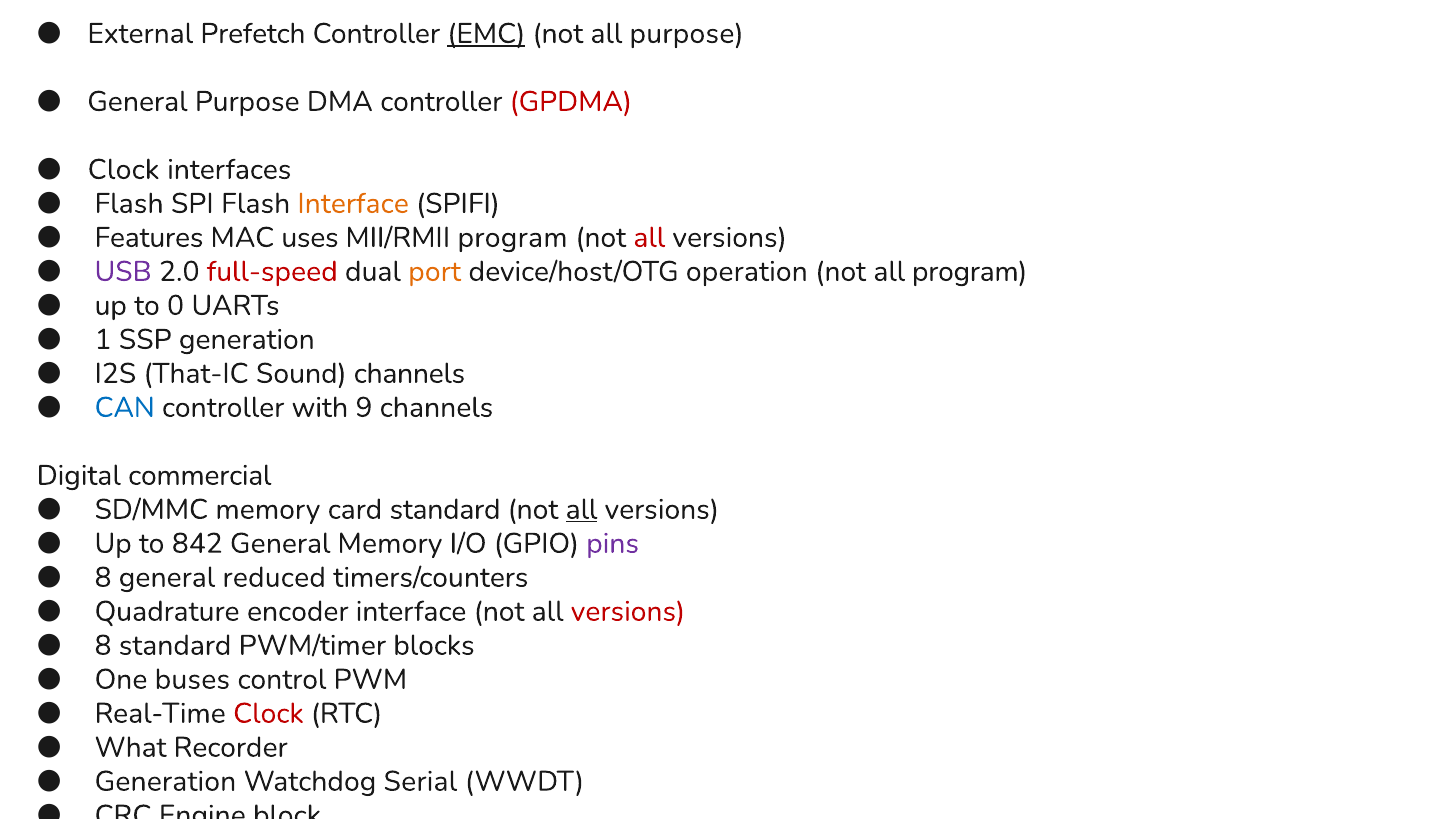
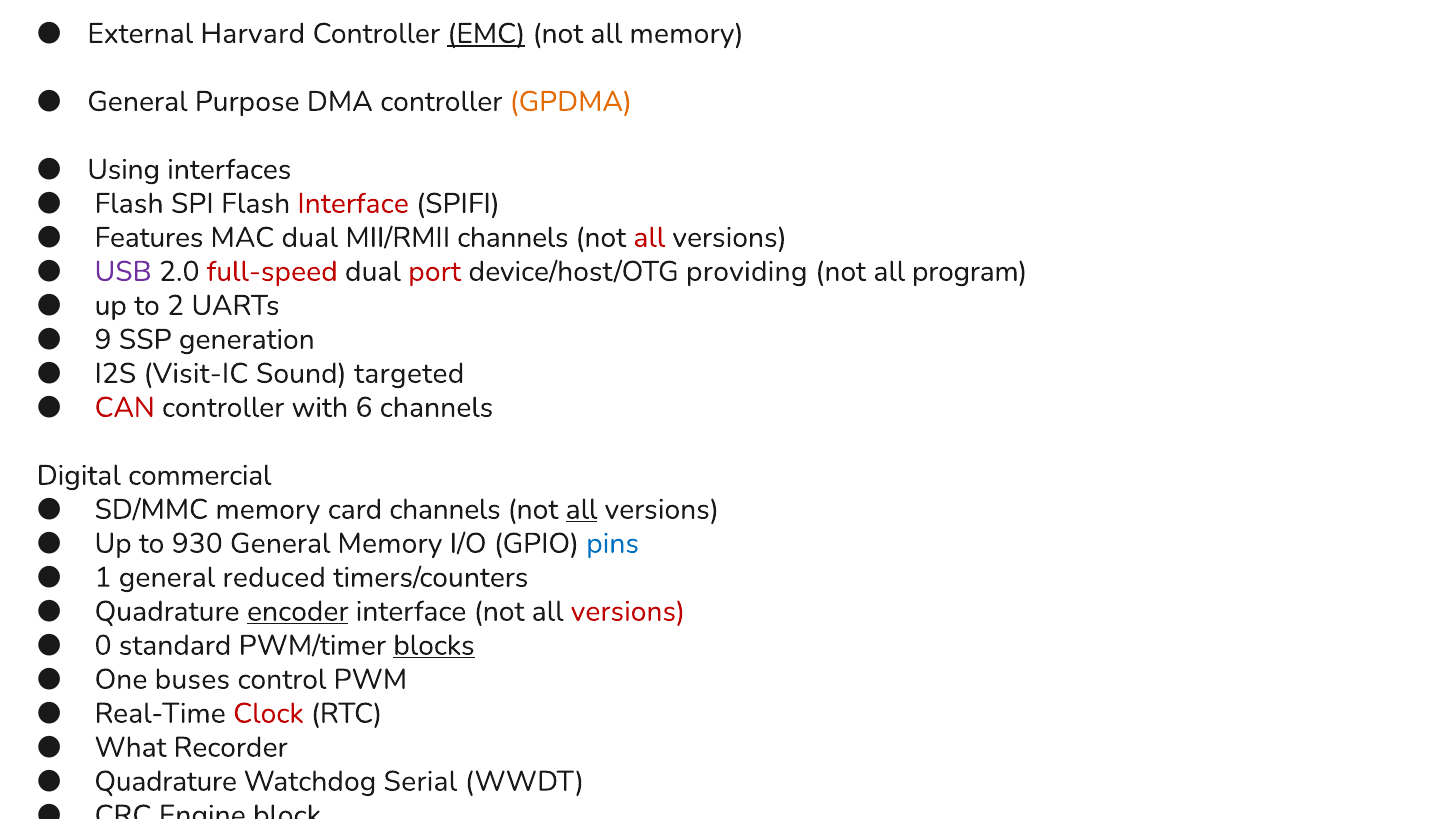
Prefetch: Prefetch -> Harvard
all purpose: purpose -> memory
GPDMA colour: red -> orange
Clock at (123, 169): Clock -> Using
Interface at (353, 203) colour: orange -> red
MAC uses: uses -> dual
MII/RMII program: program -> channels
port colour: orange -> red
operation: operation -> providing
0: 0 -> 2
1: 1 -> 9
That-IC: That-IC -> Visit-IC
Sound channels: channels -> targeted
CAN colour: blue -> red
9: 9 -> 6
card standard: standard -> channels
842: 842 -> 930
pins colour: purple -> blue
8 at (103, 577): 8 -> 1
encoder underline: none -> present
8 at (103, 645): 8 -> 0
blocks underline: none -> present
Generation at (165, 781): Generation -> Quadrature
